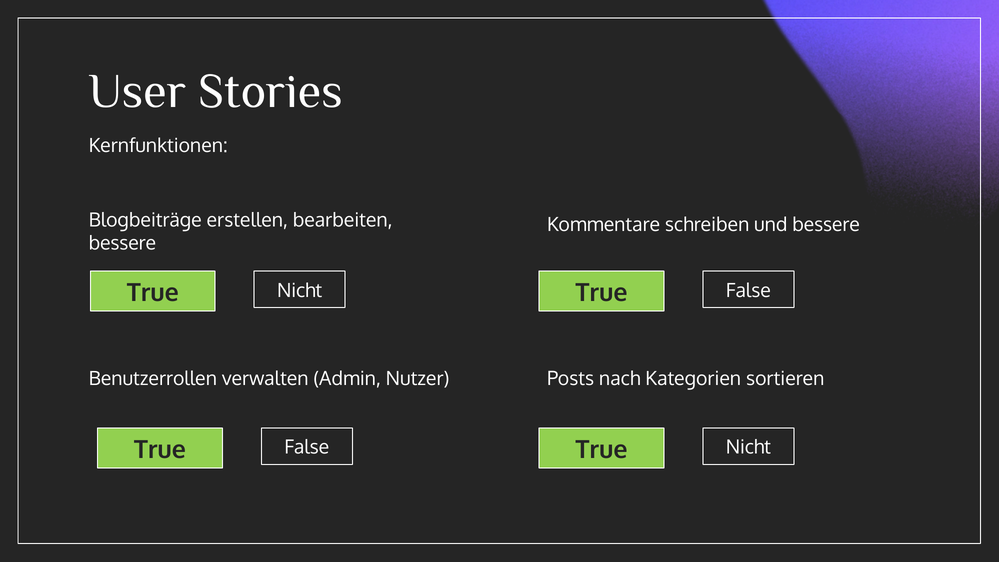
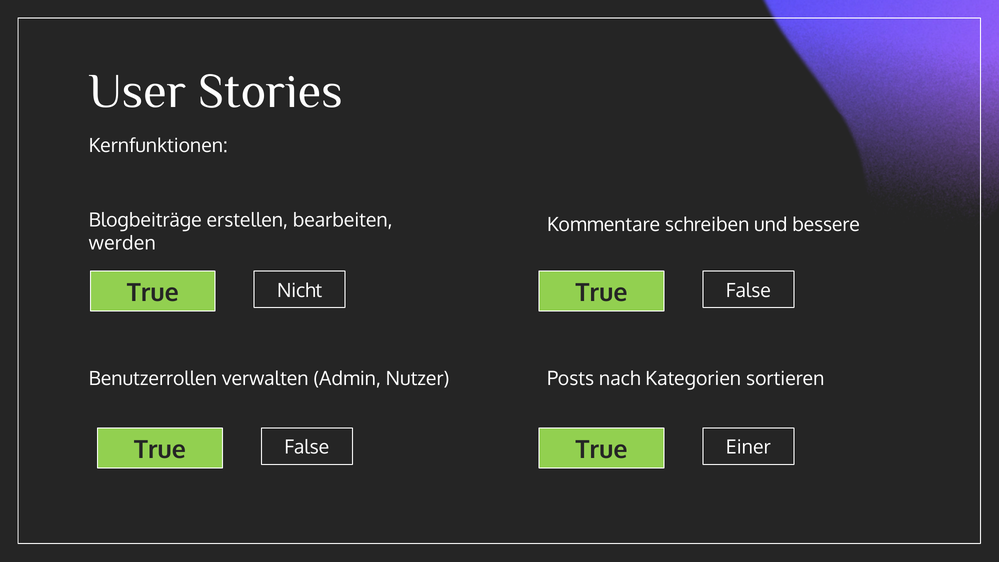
bessere at (122, 243): bessere -> werden
Nicht at (748, 448): Nicht -> Einer
